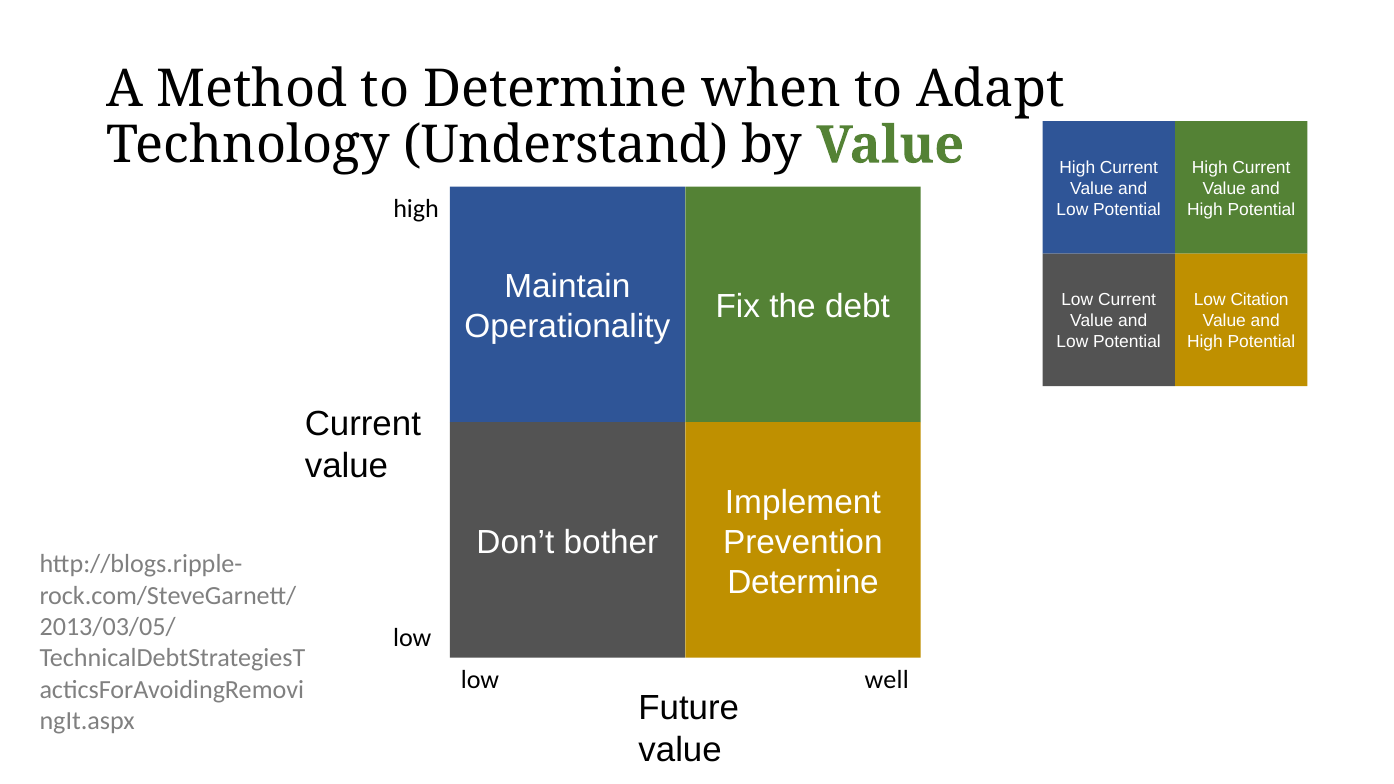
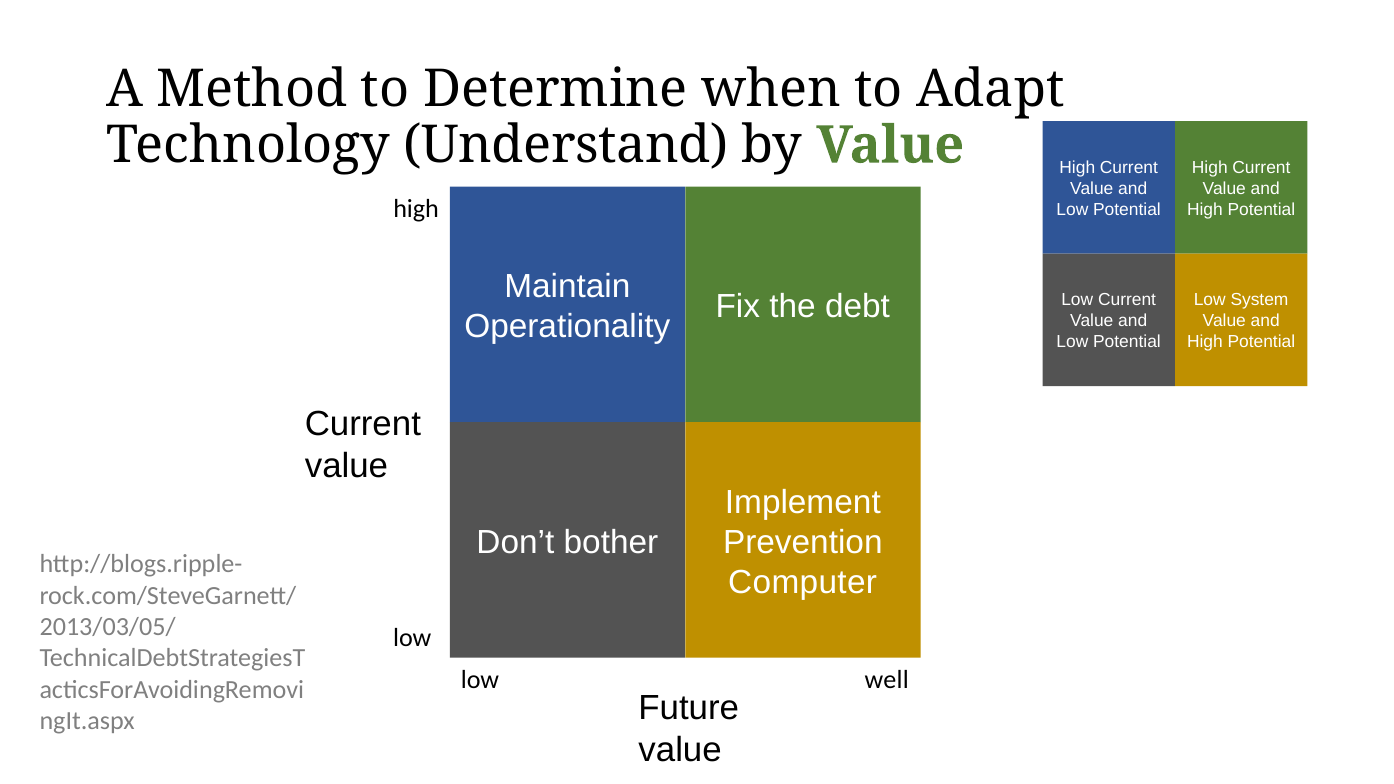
Citation: Citation -> System
Determine at (803, 582): Determine -> Computer
